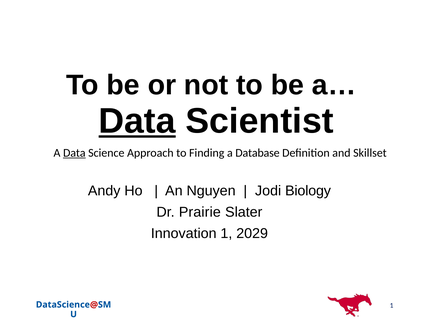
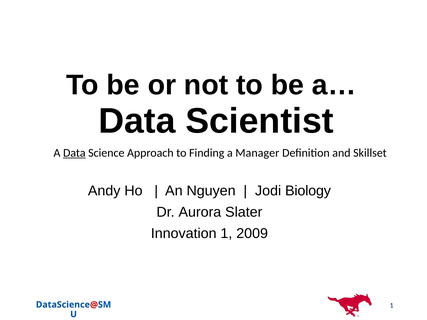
Data at (137, 121) underline: present -> none
Database: Database -> Manager
Prairie: Prairie -> Aurora
2029: 2029 -> 2009
